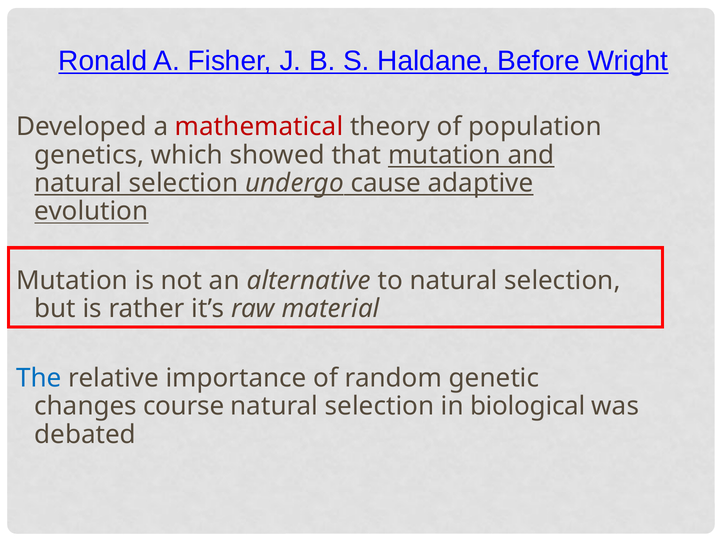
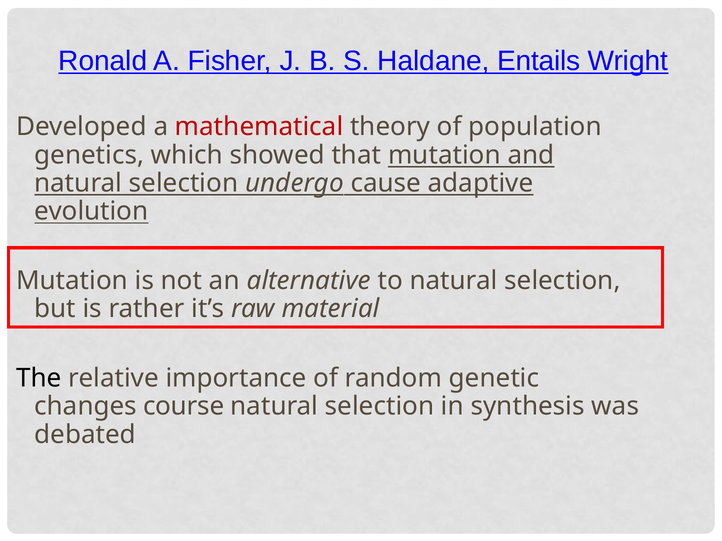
Before: Before -> Entails
The colour: blue -> black
biological: biological -> synthesis
